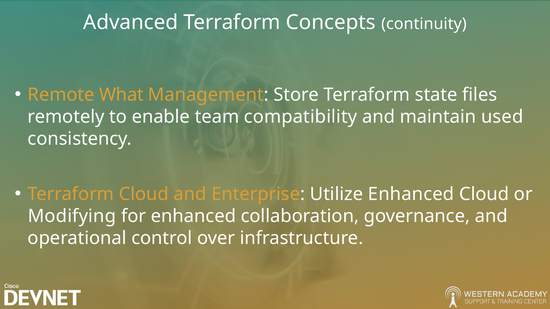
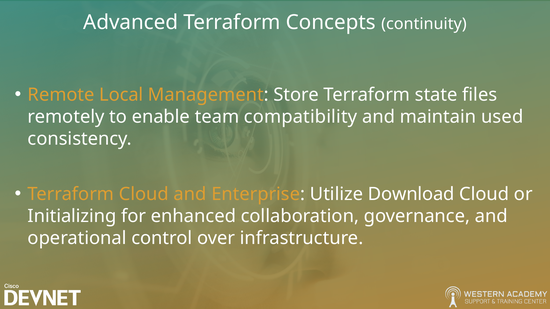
What: What -> Local
Utilize Enhanced: Enhanced -> Download
Modifying: Modifying -> Initializing
